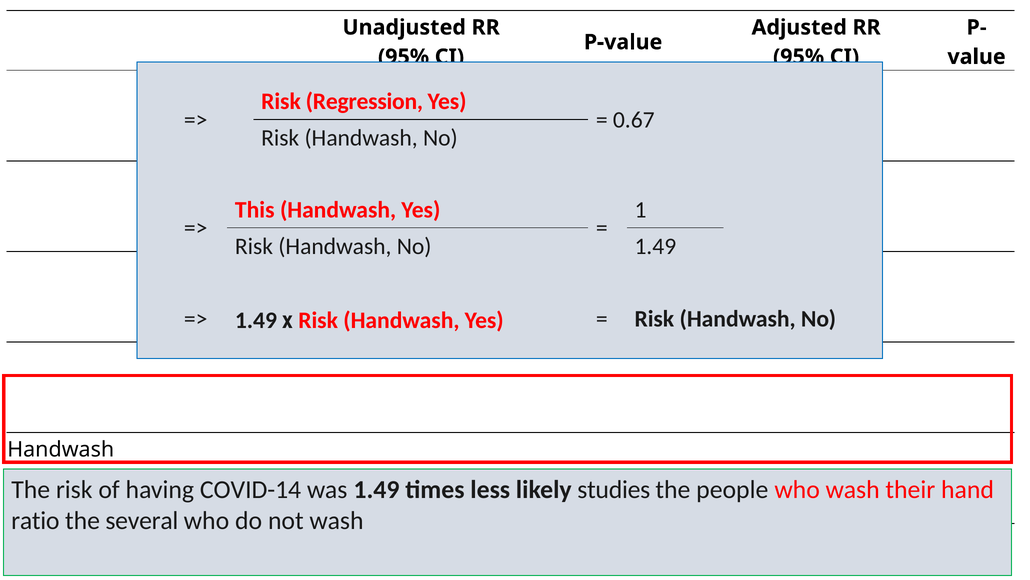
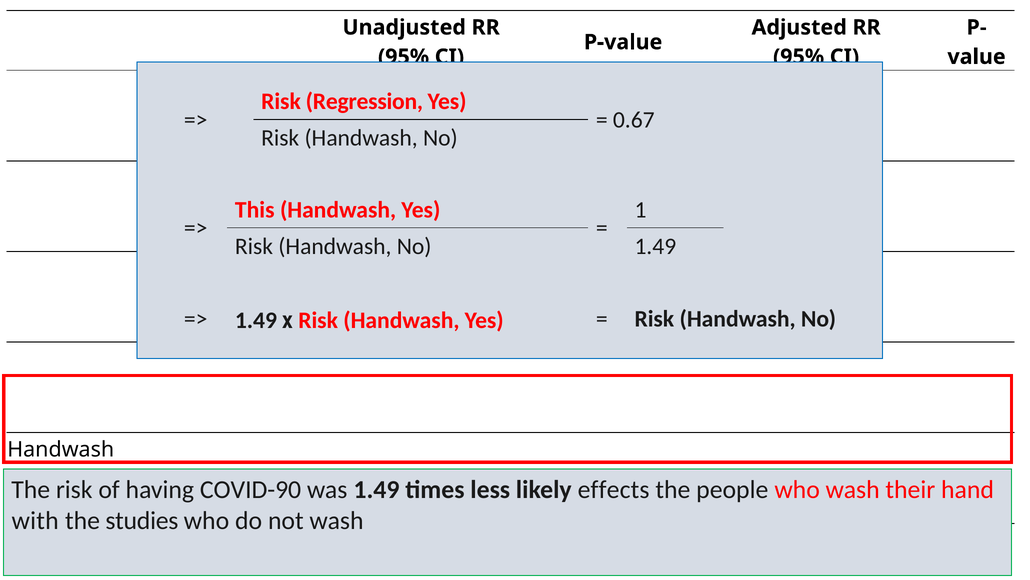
COVID-14: COVID-14 -> COVID-90
studies: studies -> effects
ratio: ratio -> with
several: several -> studies
